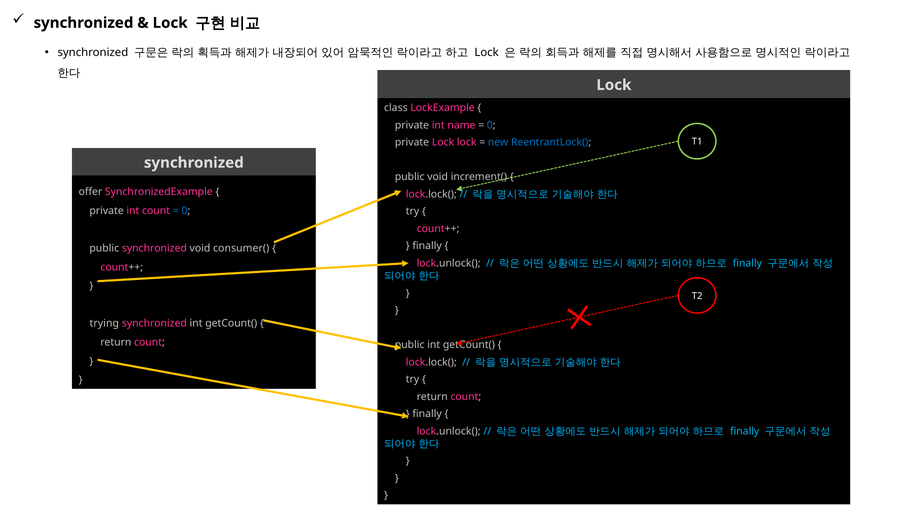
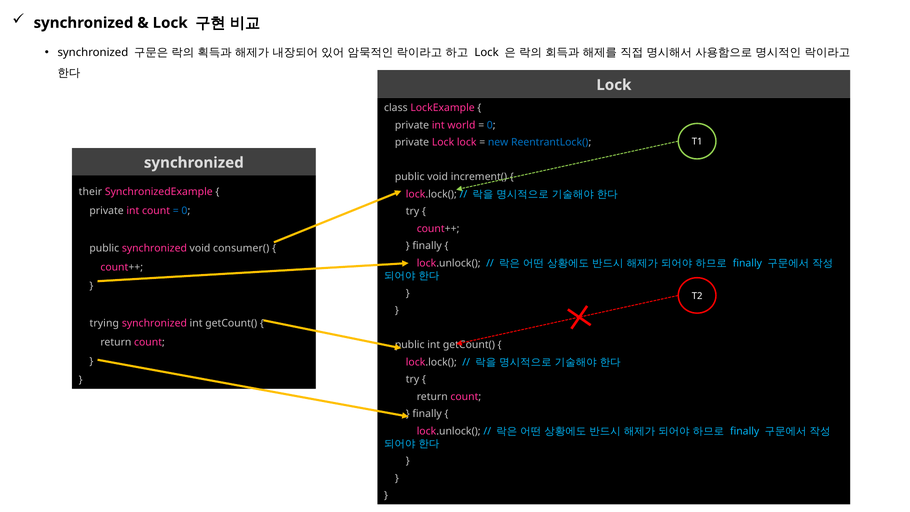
name: name -> world
offer: offer -> their
